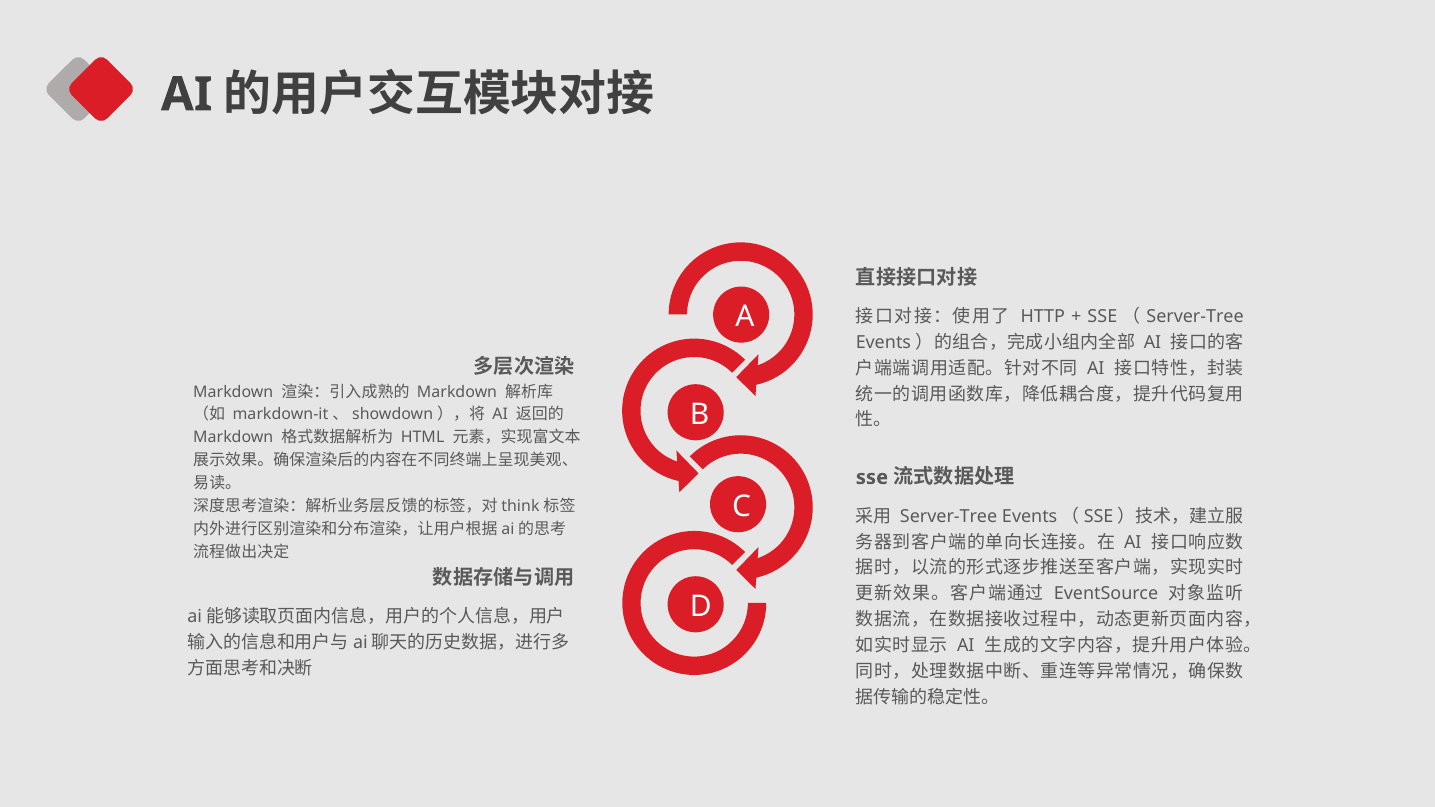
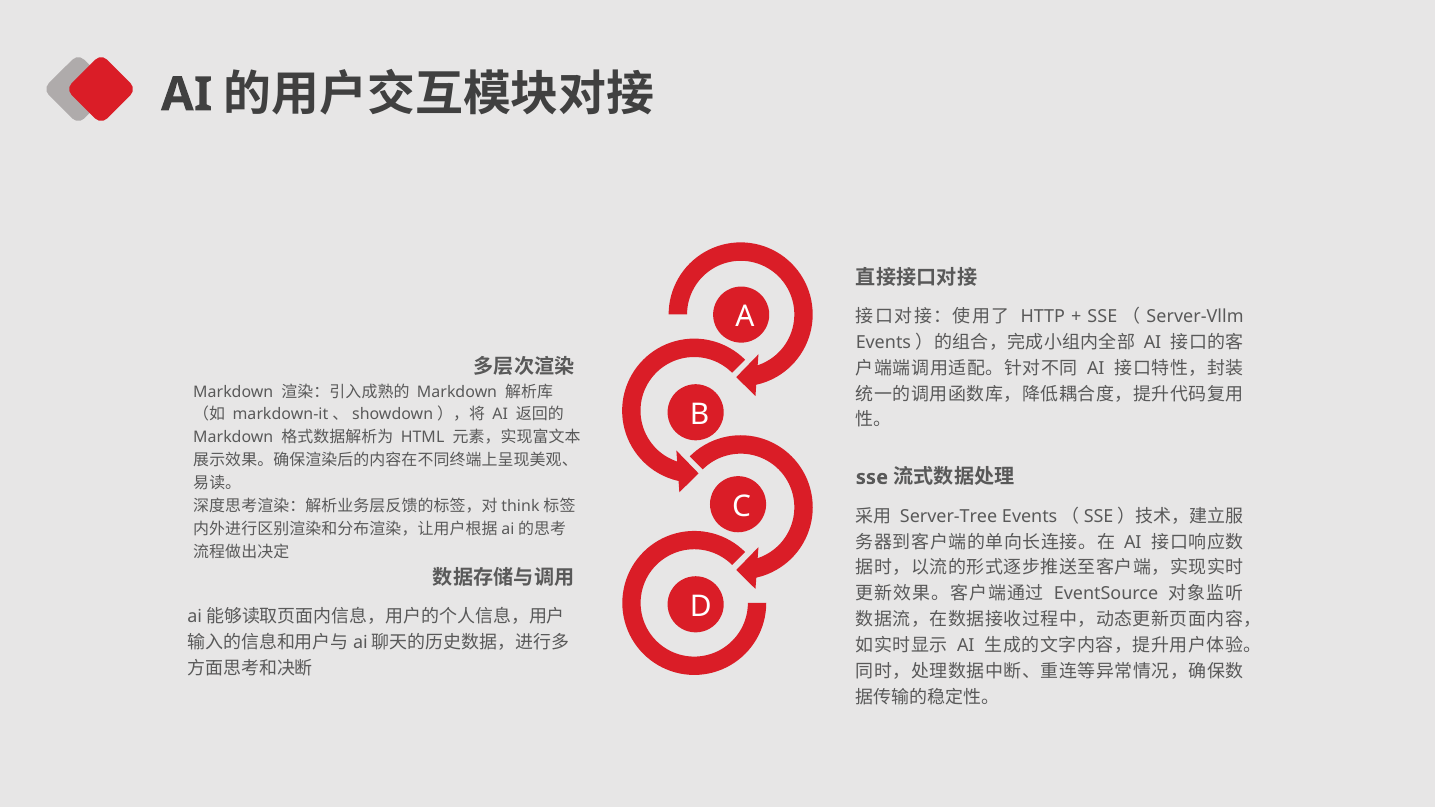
Server-Tree at (1195, 317): Server-Tree -> Server-Vllm
